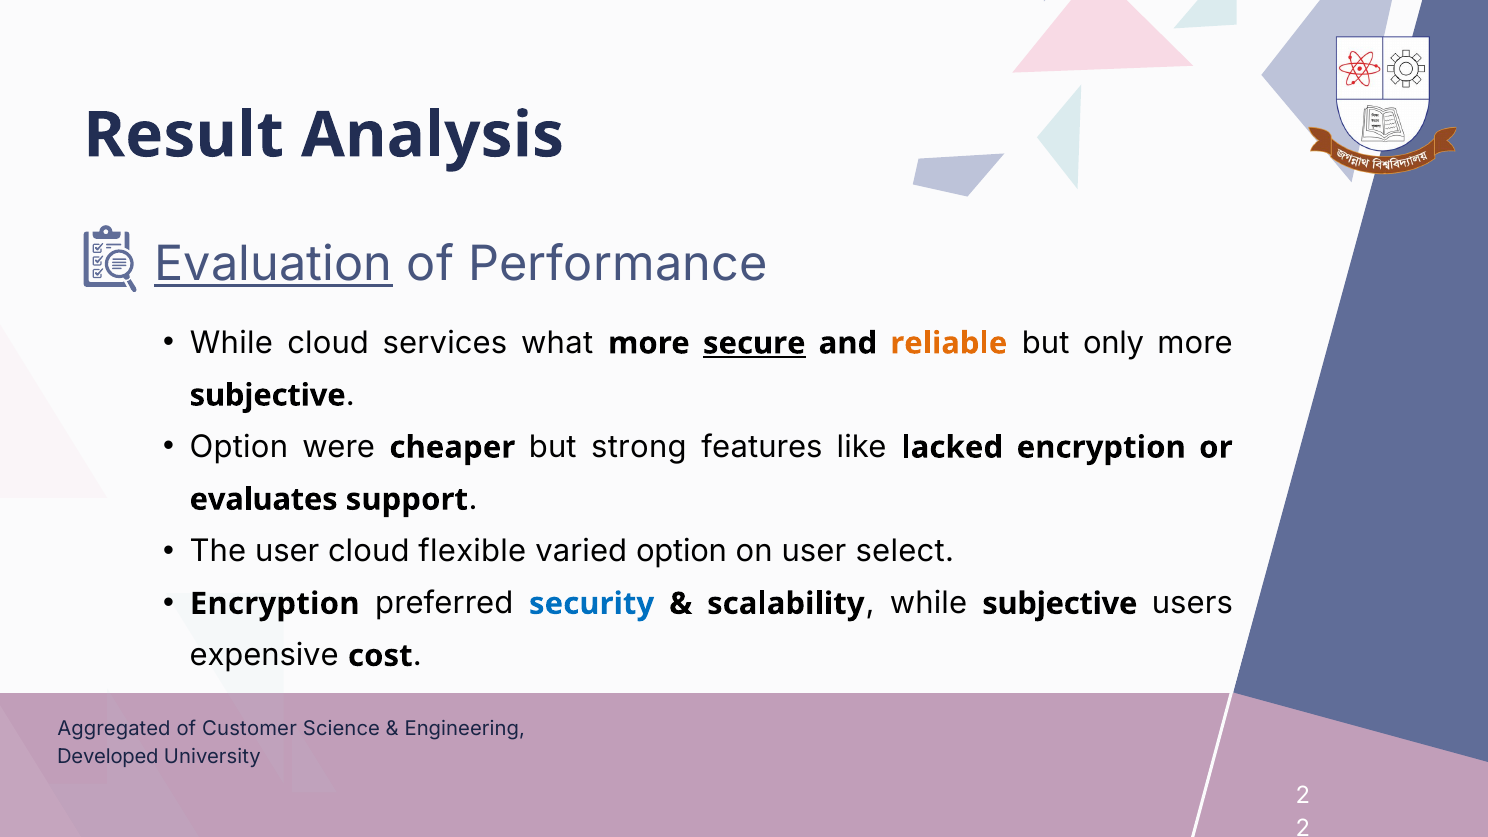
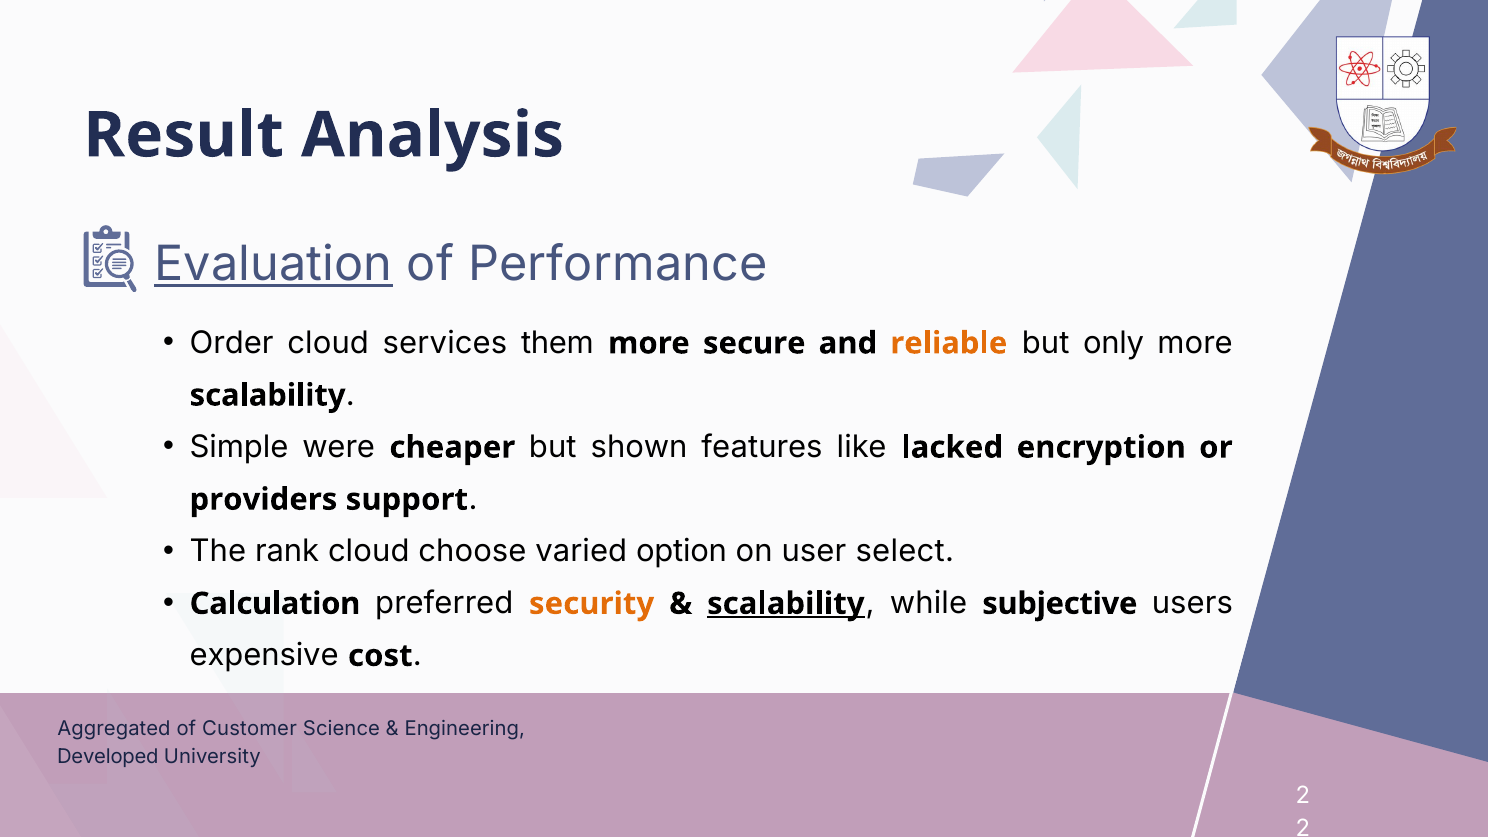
While at (231, 343): While -> Order
what: what -> them
secure underline: present -> none
subjective at (268, 395): subjective -> scalability
Option at (239, 447): Option -> Simple
strong: strong -> shown
evaluates: evaluates -> providers
The user: user -> rank
flexible: flexible -> choose
Encryption at (275, 604): Encryption -> Calculation
security colour: blue -> orange
scalability at (786, 604) underline: none -> present
